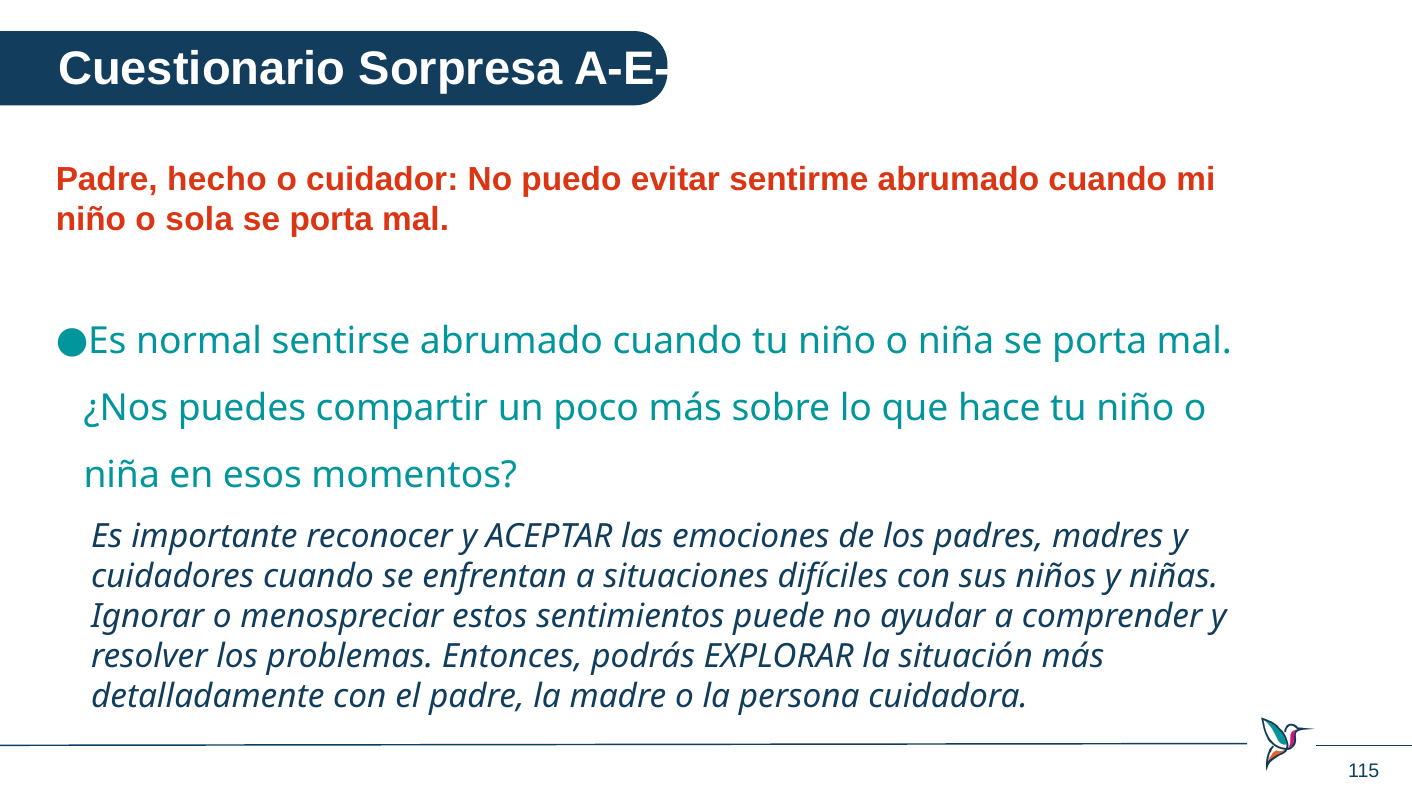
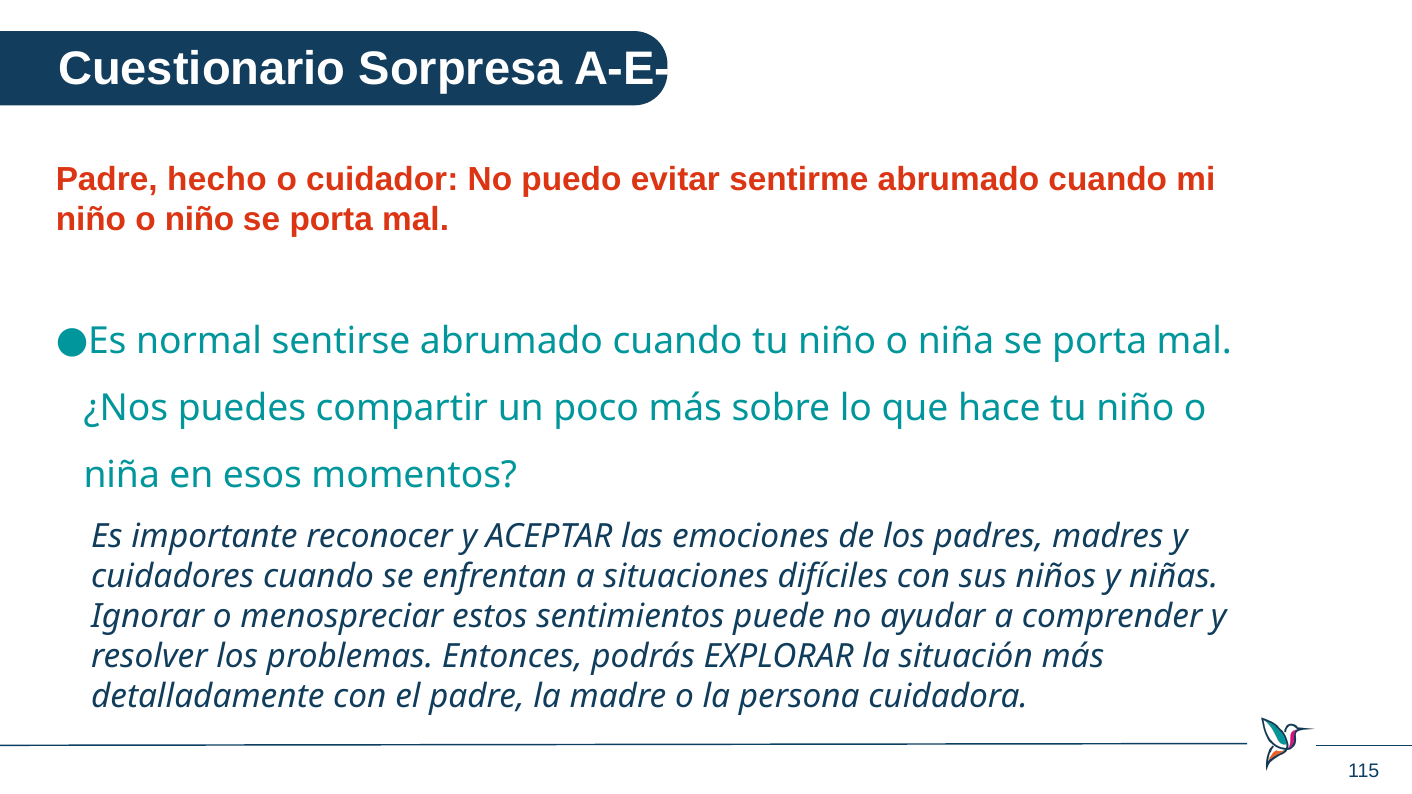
o sola: sola -> niño
